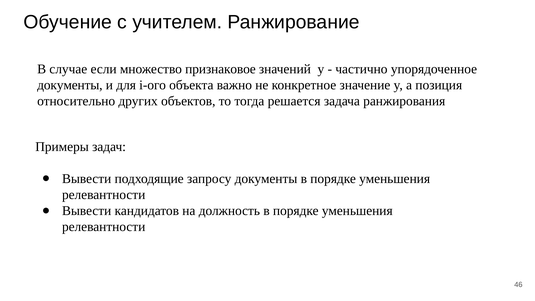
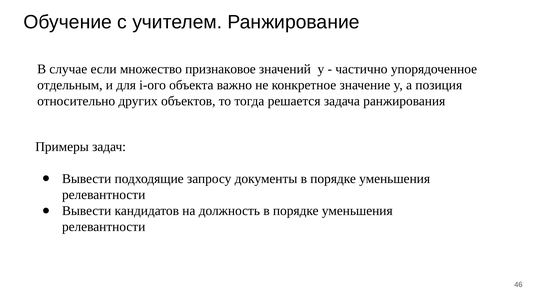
документы at (70, 85): документы -> отдельным
